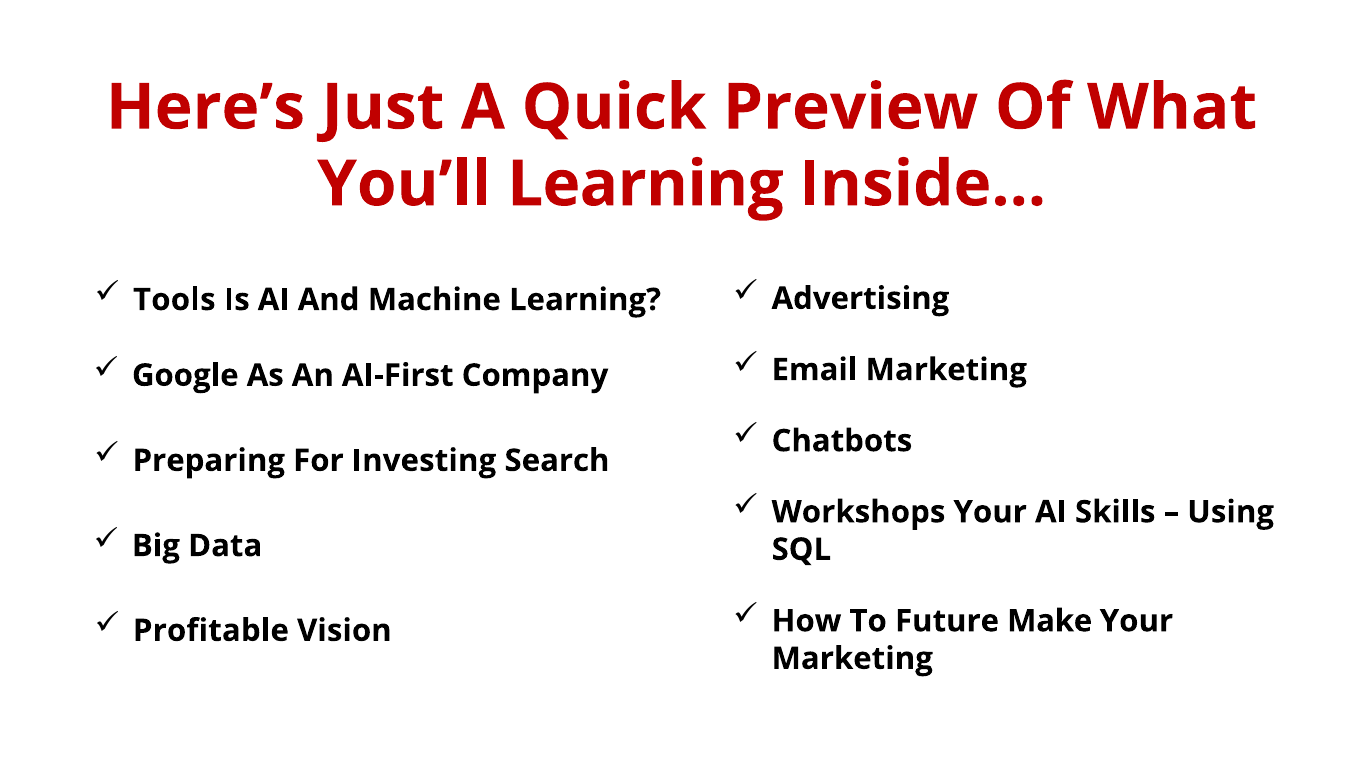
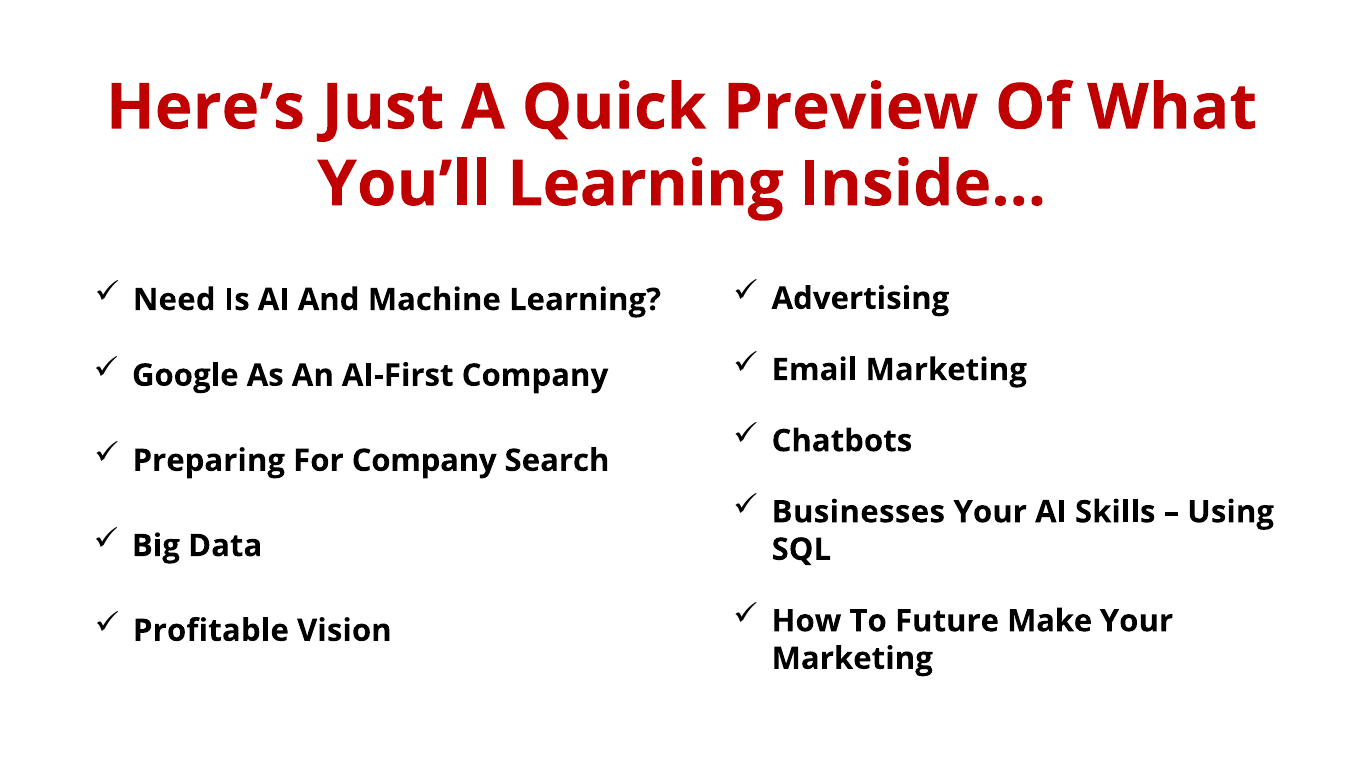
Tools: Tools -> Need
For Investing: Investing -> Company
Workshops: Workshops -> Businesses
